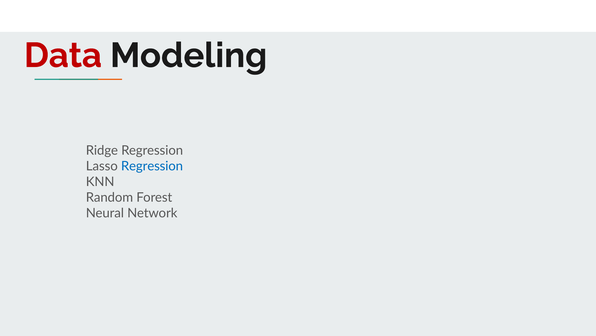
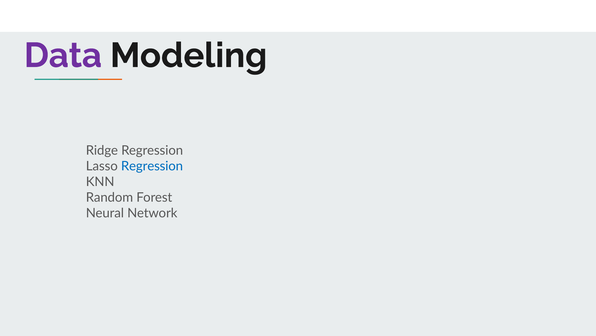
Data colour: red -> purple
